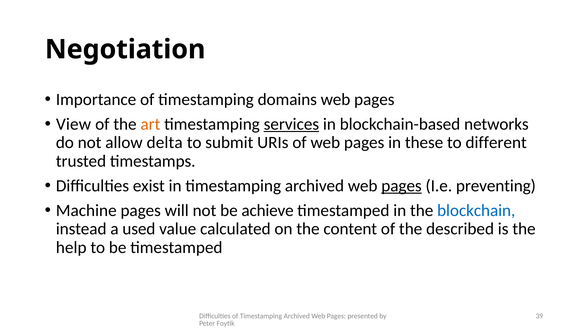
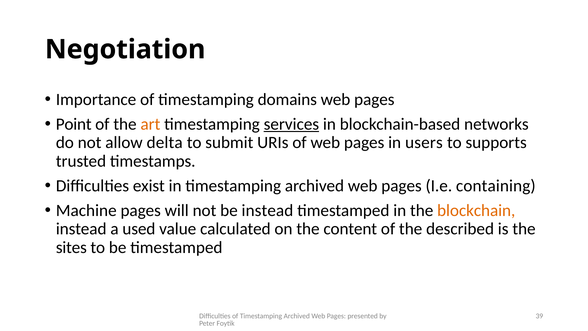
View: View -> Point
these: these -> users
different: different -> supports
pages at (402, 186) underline: present -> none
preventing: preventing -> containing
be achieve: achieve -> instead
blockchain colour: blue -> orange
help: help -> sites
